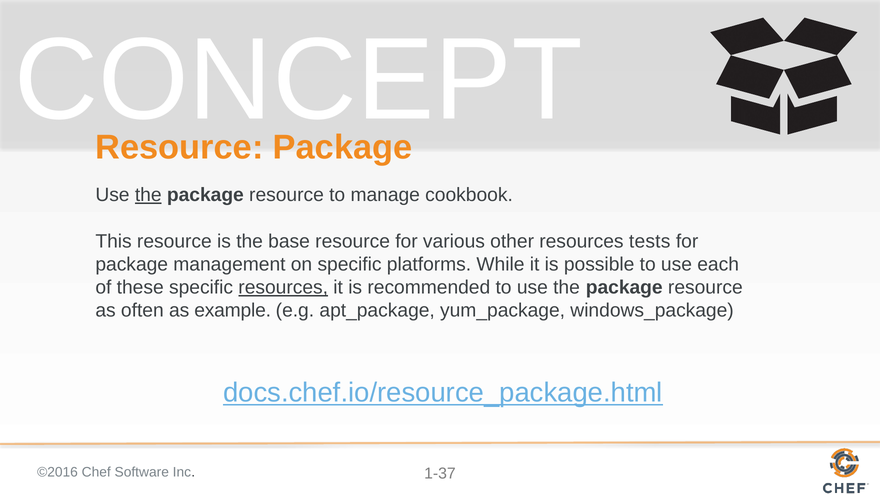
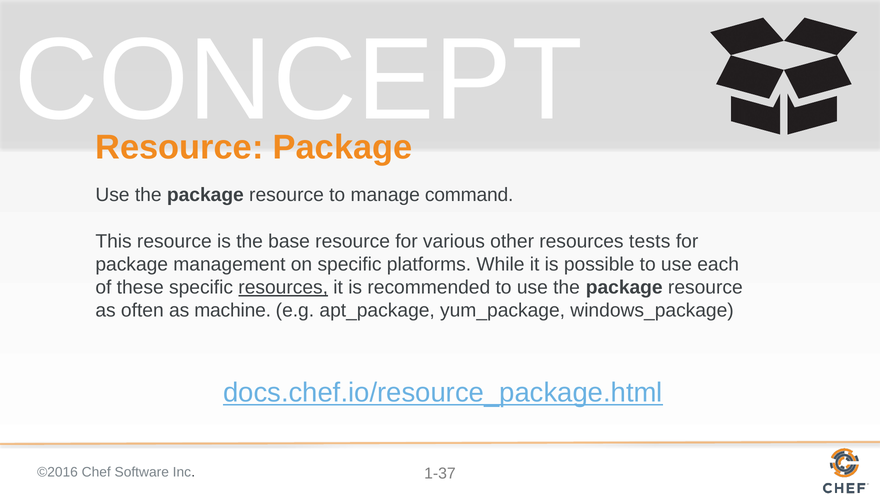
the at (148, 195) underline: present -> none
cookbook: cookbook -> command
example: example -> machine
